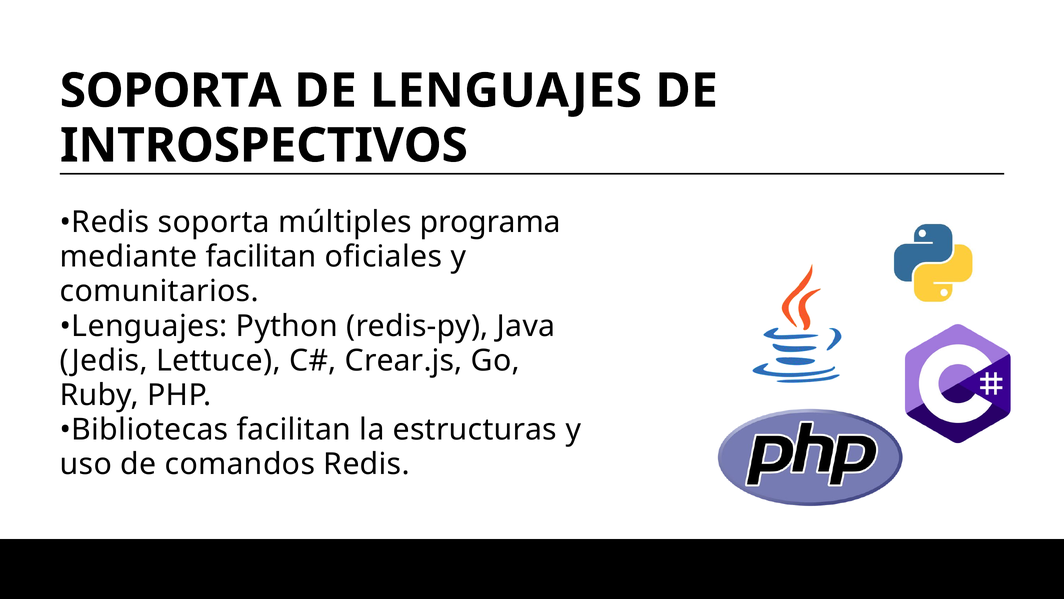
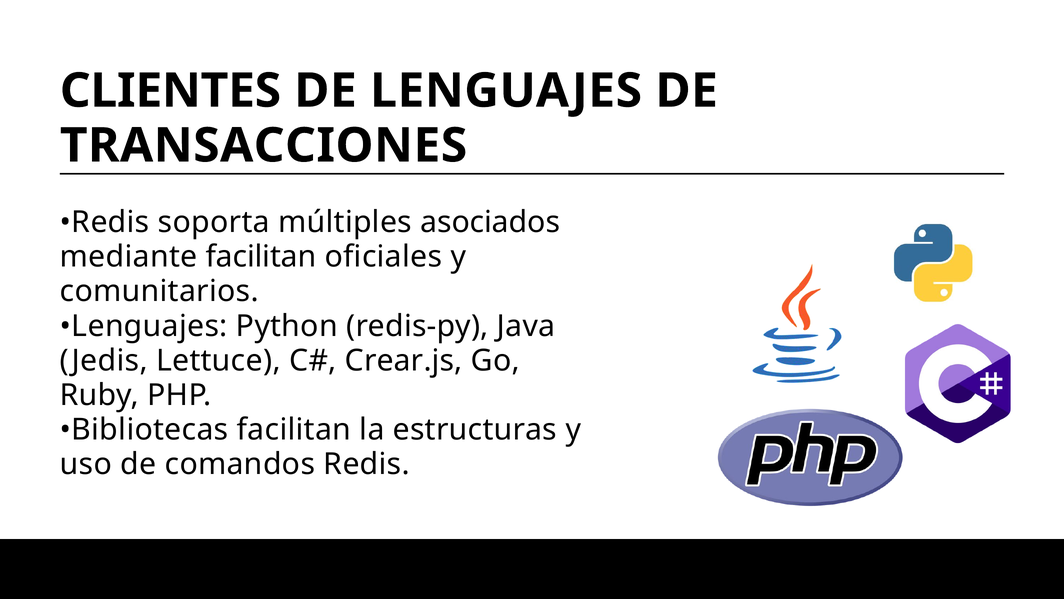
SOPORTA at (171, 91): SOPORTA -> CLIENTES
INTROSPECTIVOS: INTROSPECTIVOS -> TRANSACCIONES
programa: programa -> asociados
